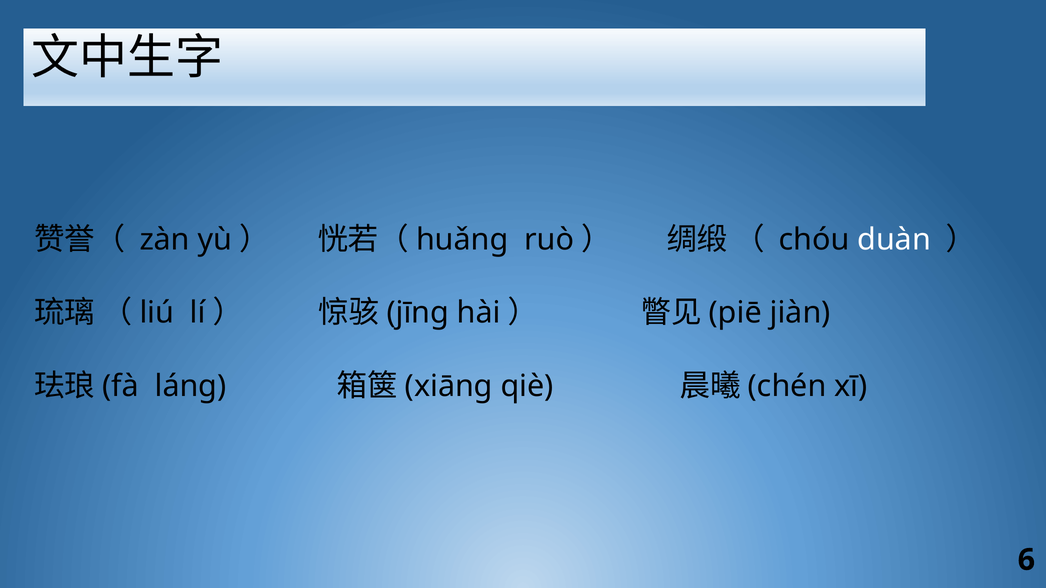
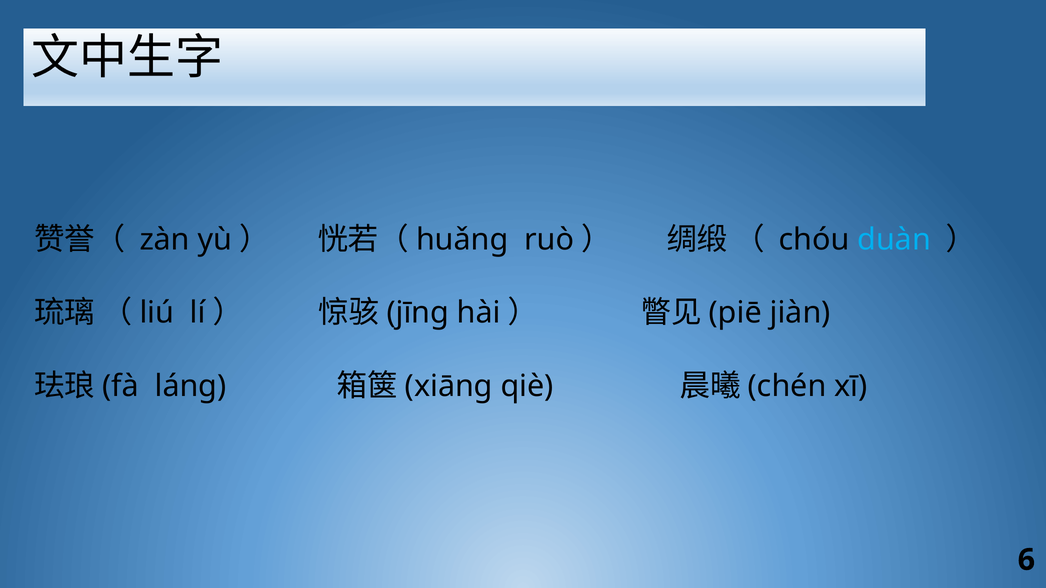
duàn colour: white -> light blue
